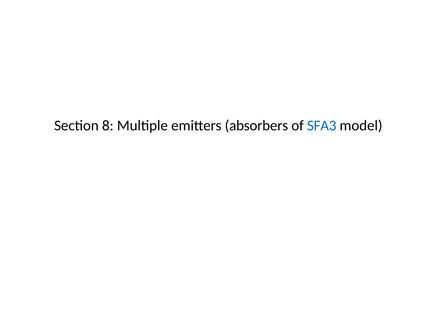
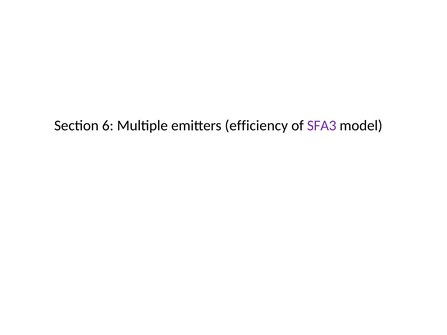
8: 8 -> 6
absorbers: absorbers -> efficiency
SFA3 colour: blue -> purple
